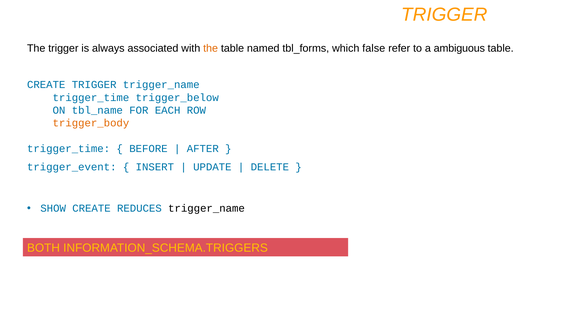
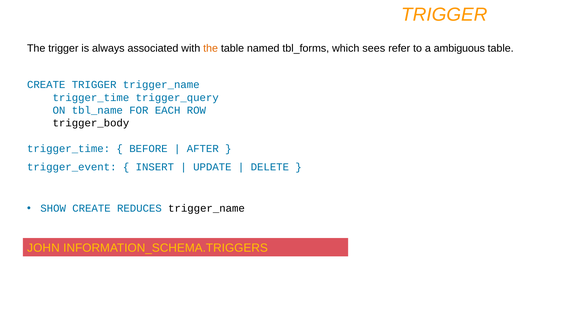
false: false -> sees
trigger_below: trigger_below -> trigger_query
trigger_body colour: orange -> black
BOTH: BOTH -> JOHN
